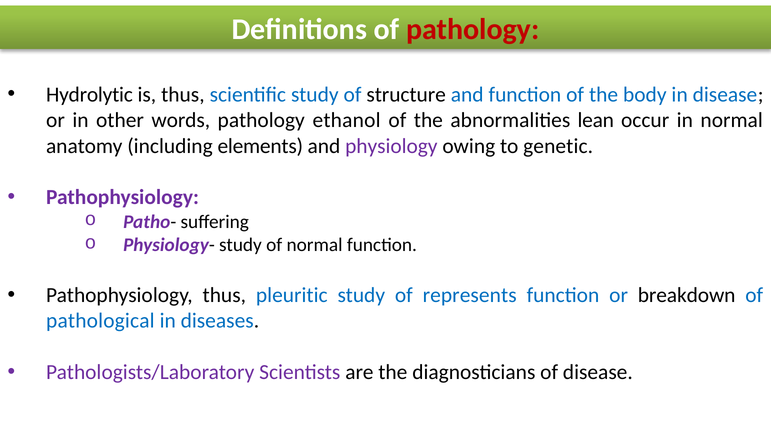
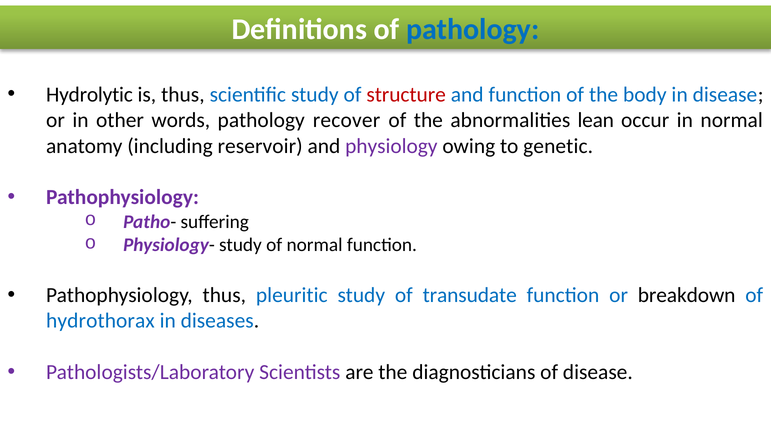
pathology at (473, 29) colour: red -> blue
structure colour: black -> red
ethanol: ethanol -> recover
elements: elements -> reservoir
represents: represents -> transudate
pathological: pathological -> hydrothorax
